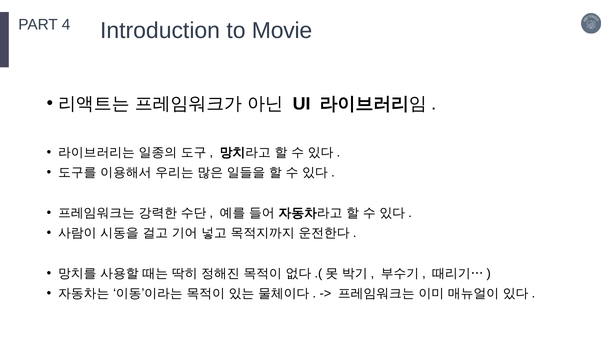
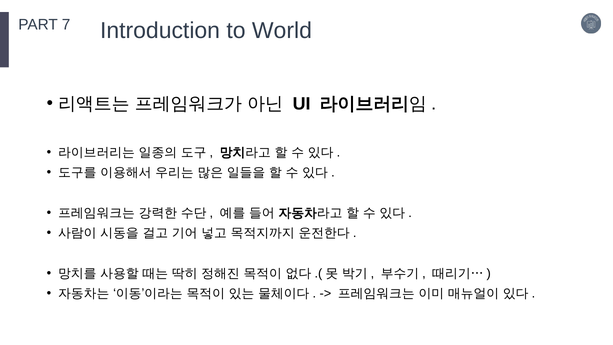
4: 4 -> 7
Movie: Movie -> World
